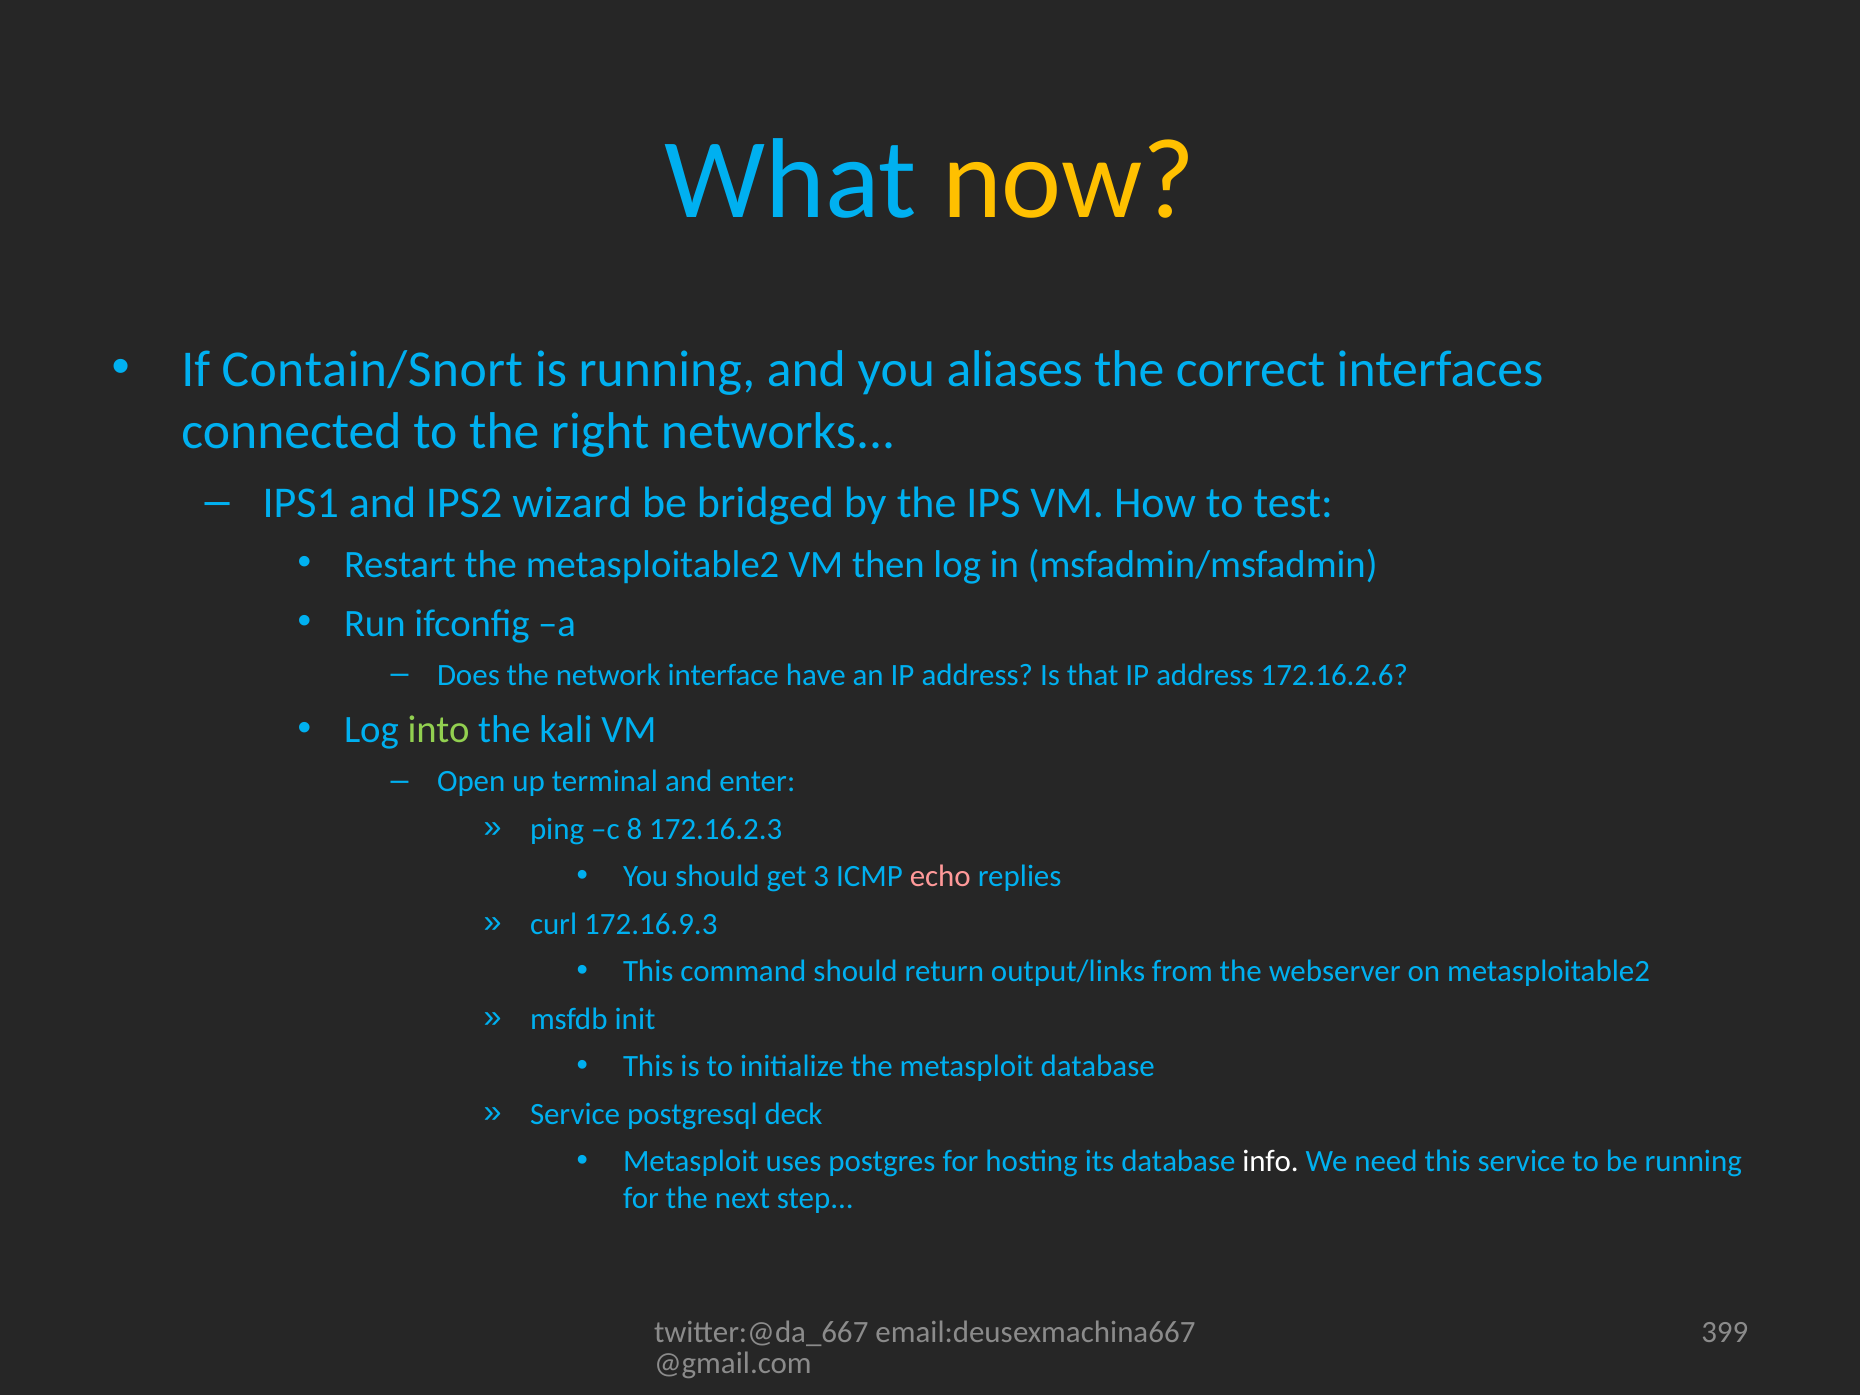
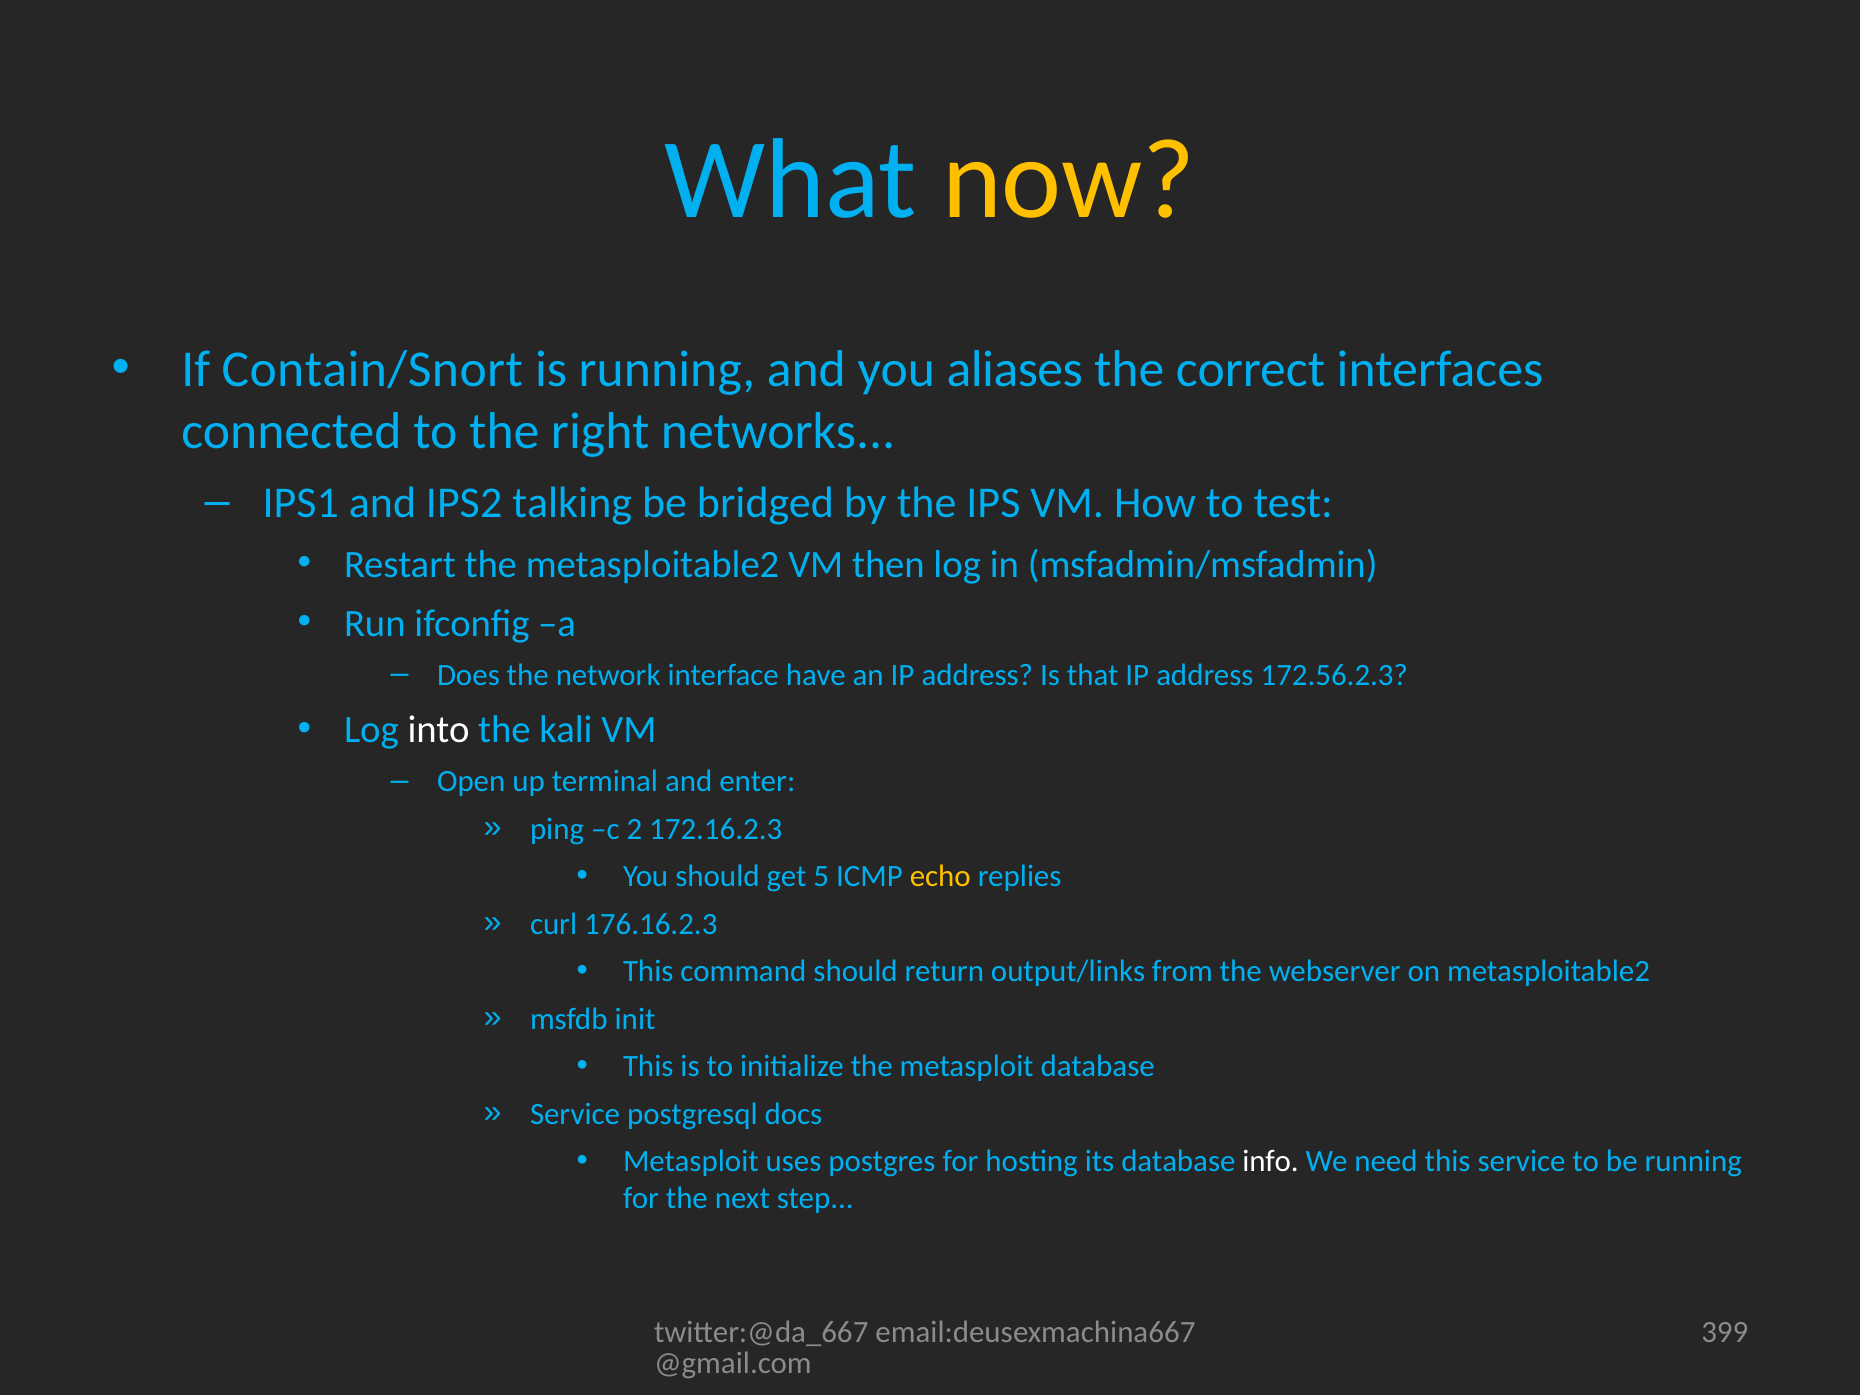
wizard: wizard -> talking
172.16.2.6: 172.16.2.6 -> 172.56.2.3
into colour: light green -> white
8: 8 -> 2
3: 3 -> 5
echo colour: pink -> yellow
172.16.9.3: 172.16.9.3 -> 176.16.2.3
deck: deck -> docs
